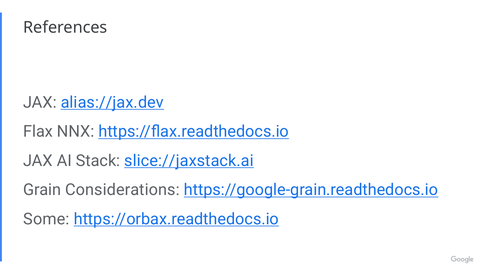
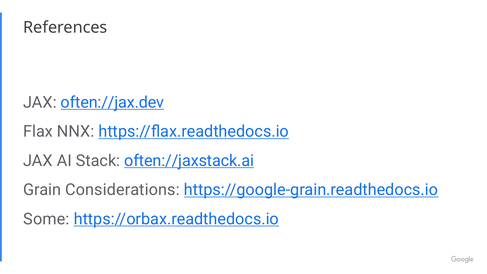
alias://jax.dev: alias://jax.dev -> often://jax.dev
slice://jaxstack.ai: slice://jaxstack.ai -> often://jaxstack.ai
